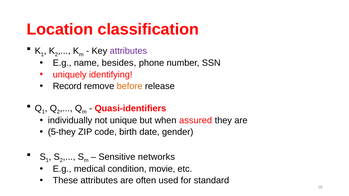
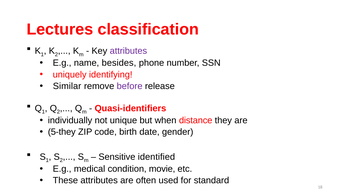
Location: Location -> Lectures
Record: Record -> Similar
before colour: orange -> purple
assured: assured -> distance
networks: networks -> identified
